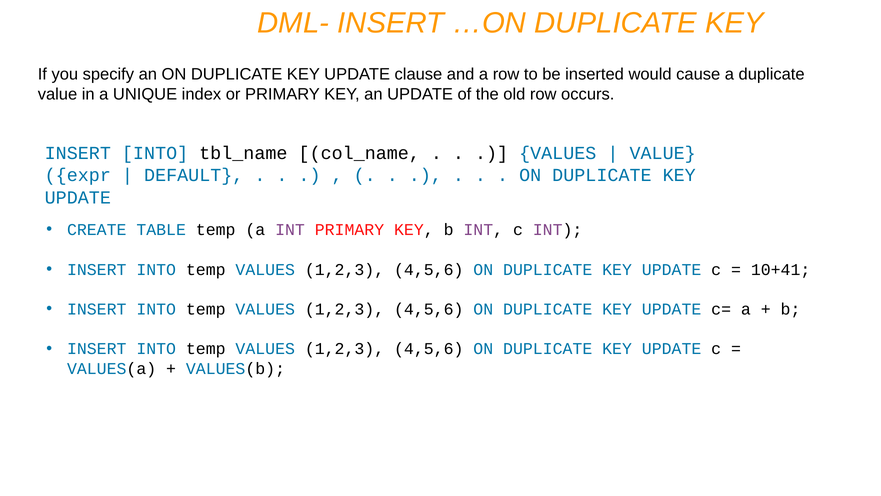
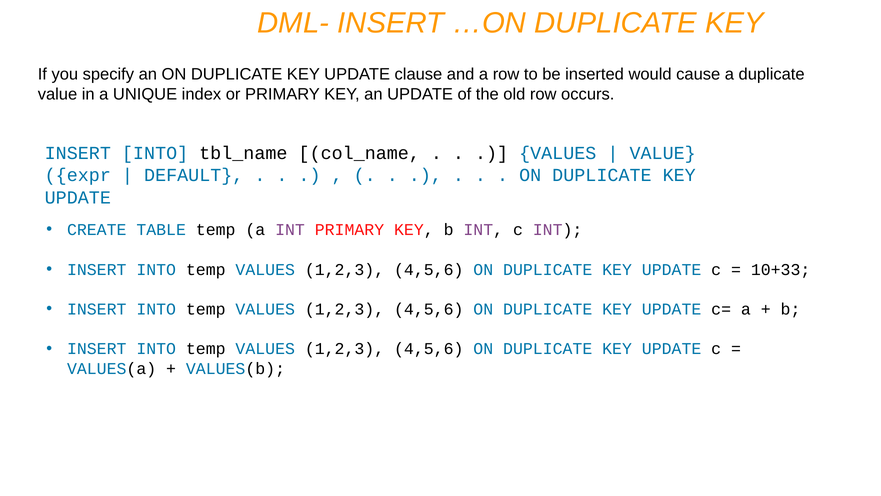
10+41: 10+41 -> 10+33
